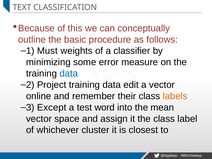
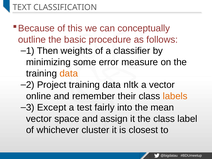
Must: Must -> Then
data at (69, 73) colour: blue -> orange
edit: edit -> nltk
word: word -> fairly
